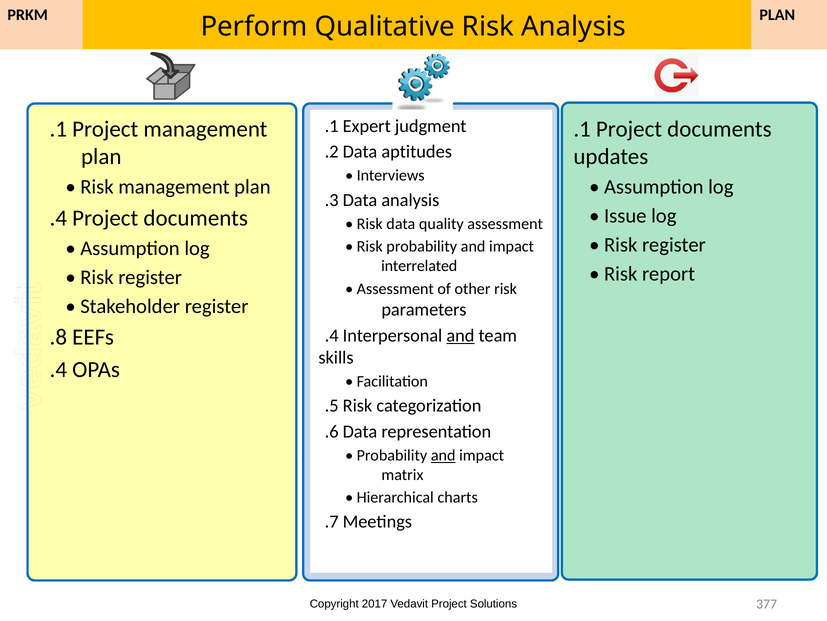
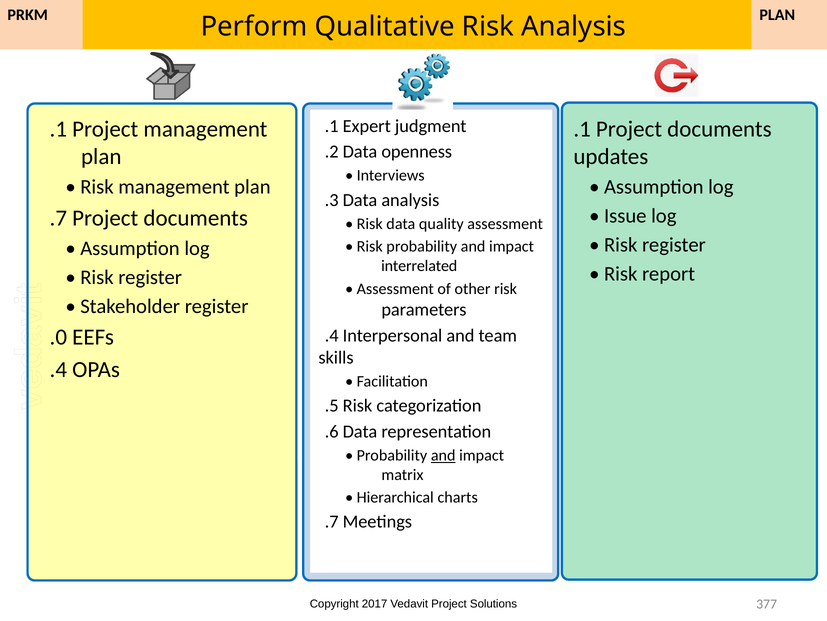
aptitudes: aptitudes -> openness
.4 at (58, 218): .4 -> .7
and at (460, 335) underline: present -> none
.8: .8 -> .0
